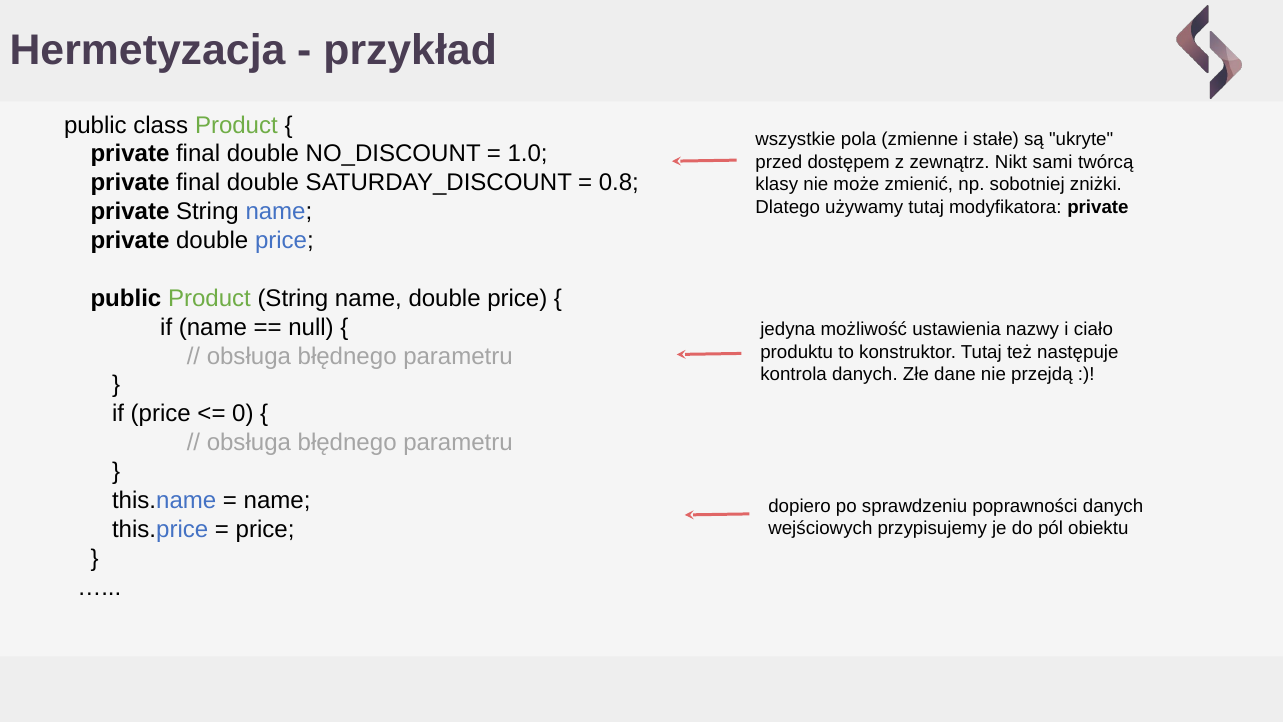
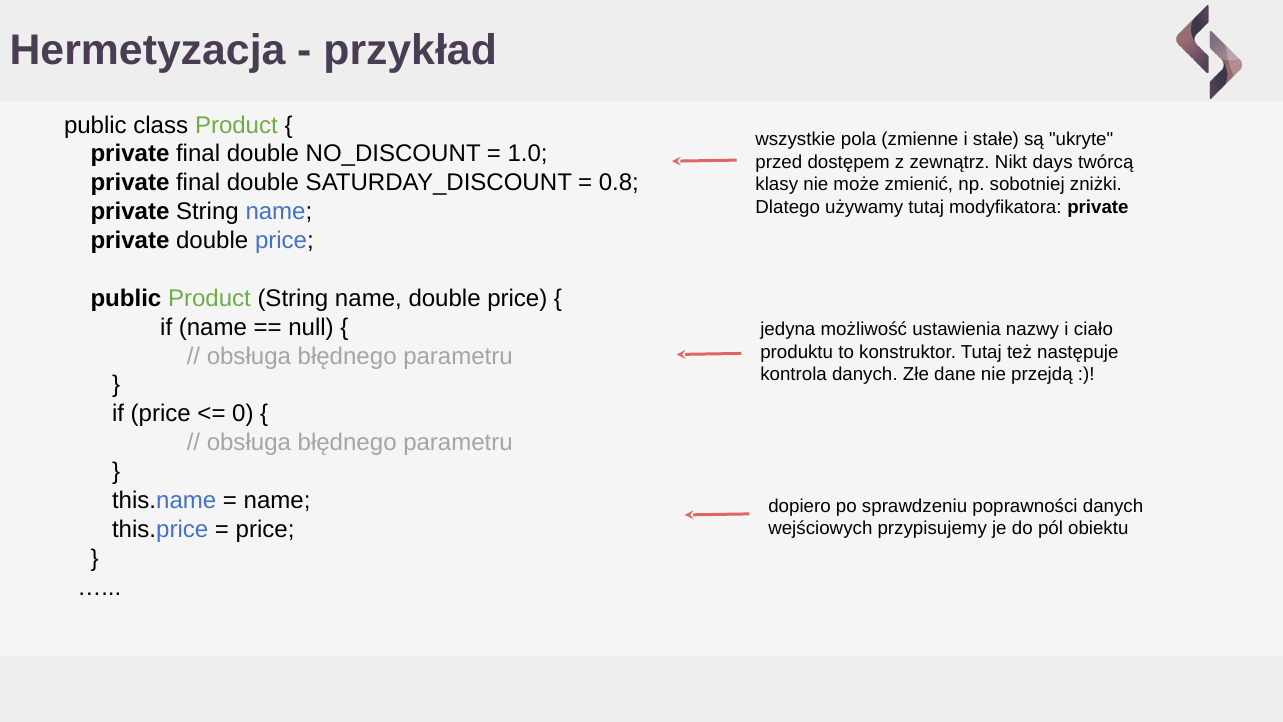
sami: sami -> days
